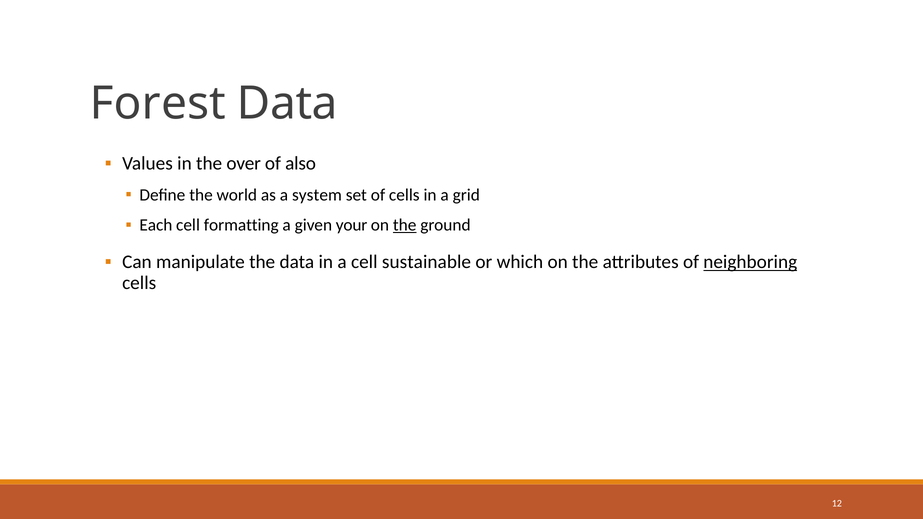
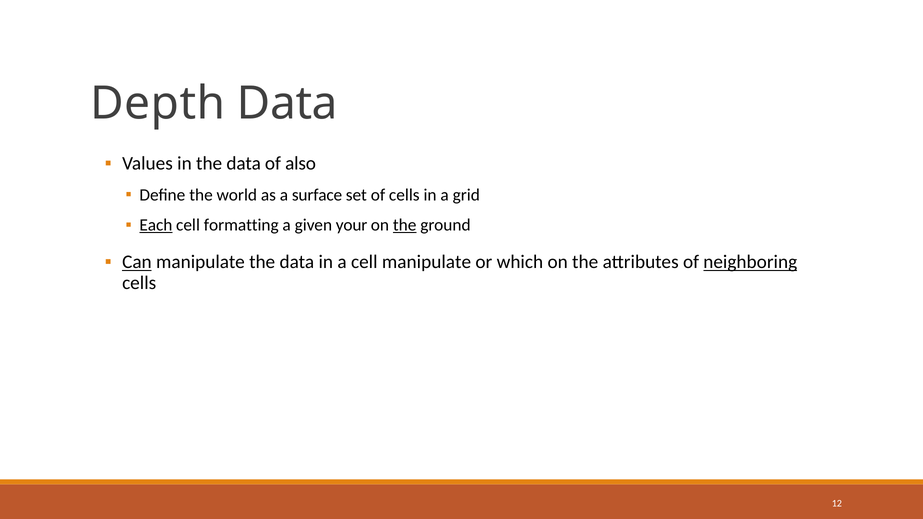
Forest: Forest -> Depth
in the over: over -> data
system: system -> surface
Each underline: none -> present
Can underline: none -> present
cell sustainable: sustainable -> manipulate
